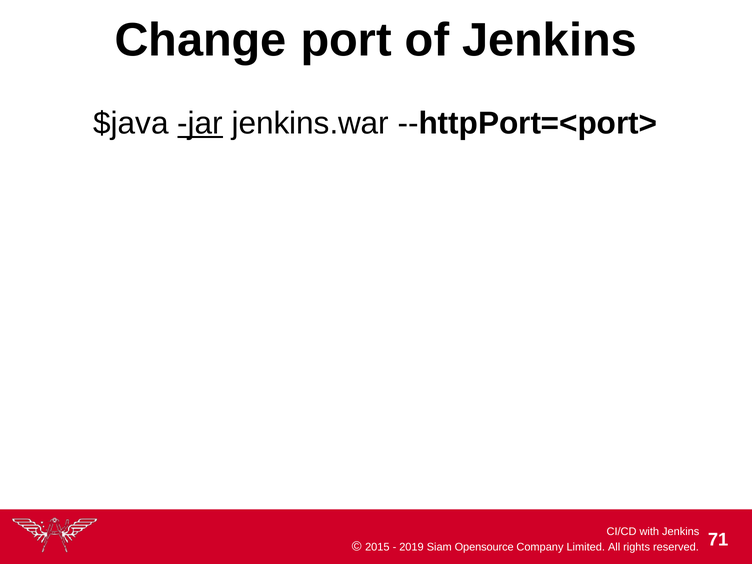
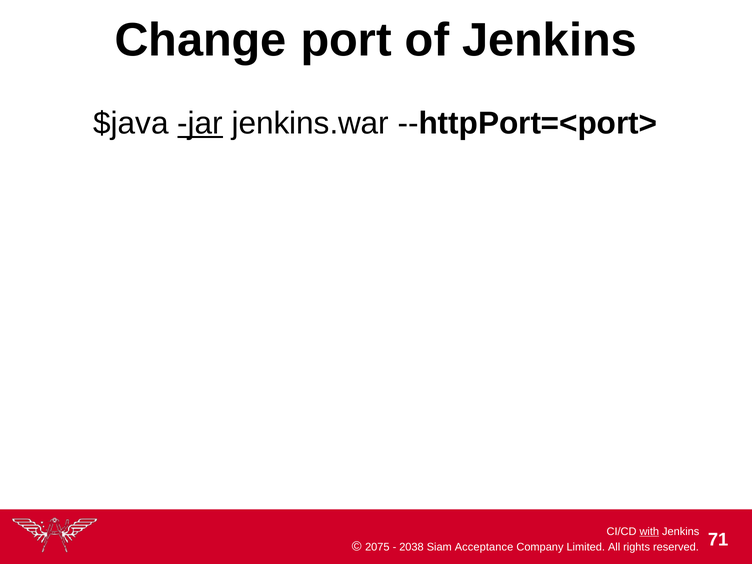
with underline: none -> present
2015: 2015 -> 2075
2019: 2019 -> 2038
Opensource: Opensource -> Acceptance
